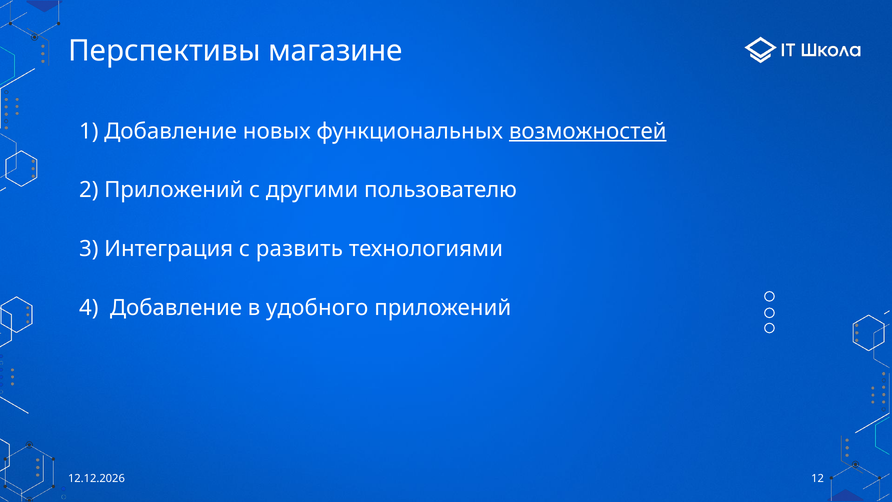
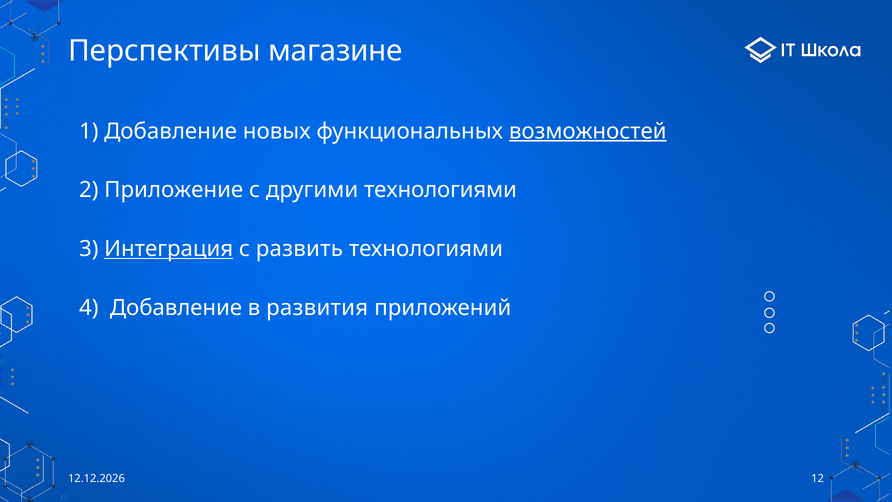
Приложений at (174, 190): Приложений -> Приложение
другими пользователю: пользователю -> технологиями
Интеграция underline: none -> present
удобного: удобного -> развития
